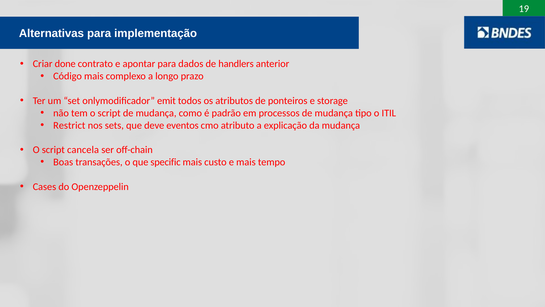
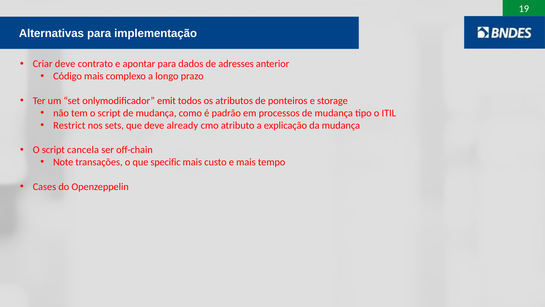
Criar done: done -> deve
handlers: handlers -> adresses
eventos: eventos -> already
Boas: Boas -> Note
